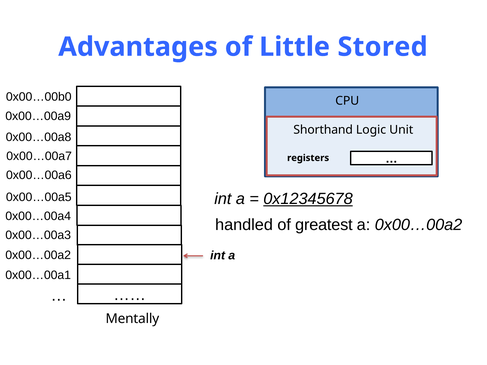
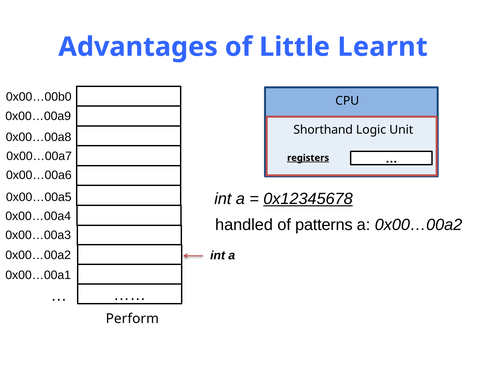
Stored: Stored -> Learnt
registers underline: none -> present
greatest: greatest -> patterns
Mentally: Mentally -> Perform
